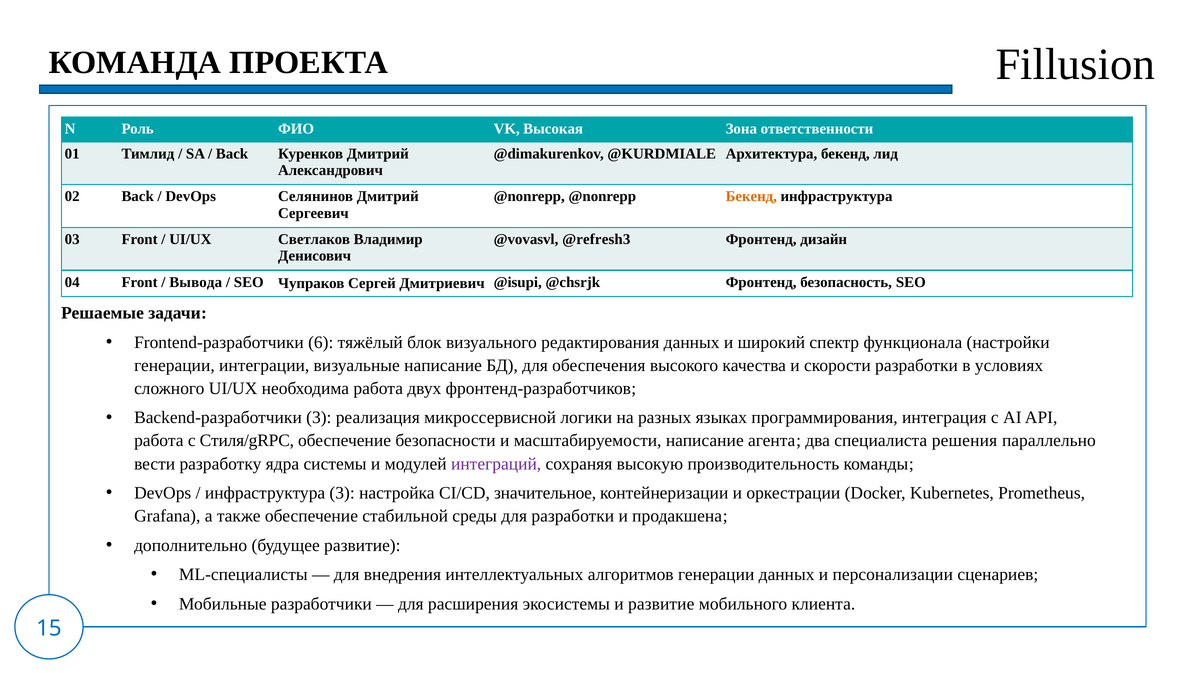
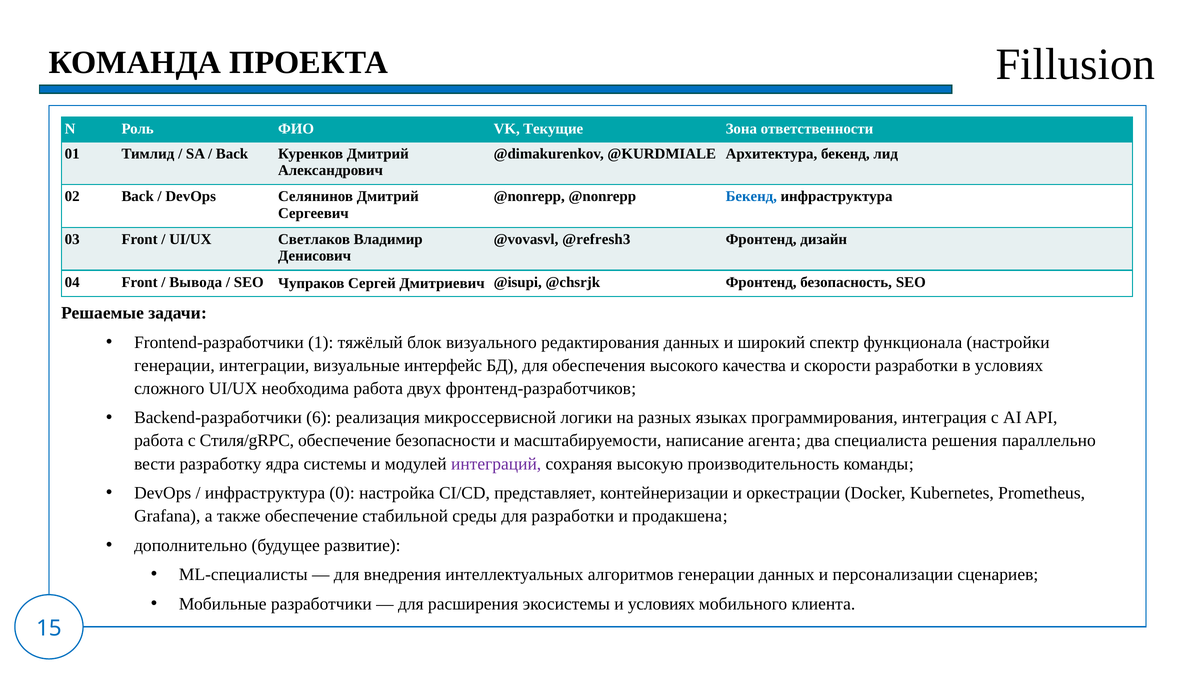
Высокая: Высокая -> Текущие
Бекенд at (751, 196) colour: orange -> blue
6: 6 -> 1
визуальные написание: написание -> интерфейс
Backend-разработчики 3: 3 -> 6
инфраструктура 3: 3 -> 0
значительное: значительное -> представляет
и развитие: развитие -> условиях
